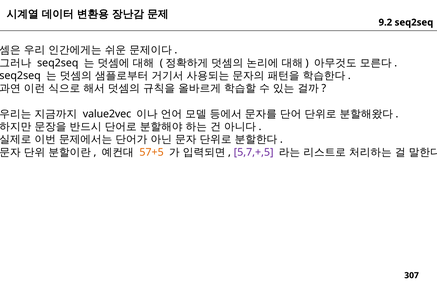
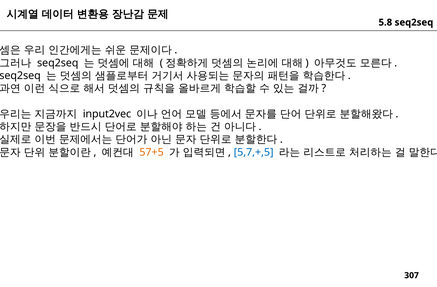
9.2: 9.2 -> 5.8
value2vec: value2vec -> input2vec
5,7,+,5 colour: purple -> blue
